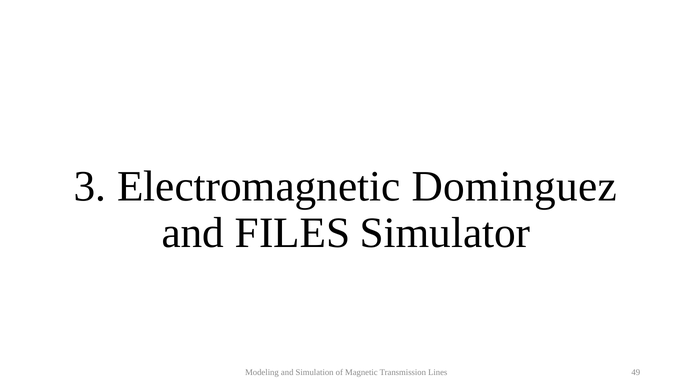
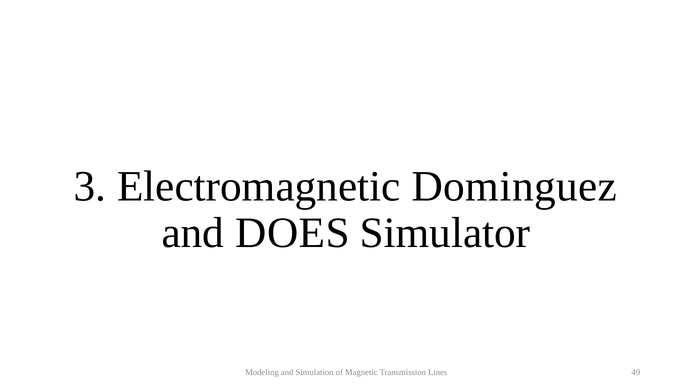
FILES: FILES -> DOES
